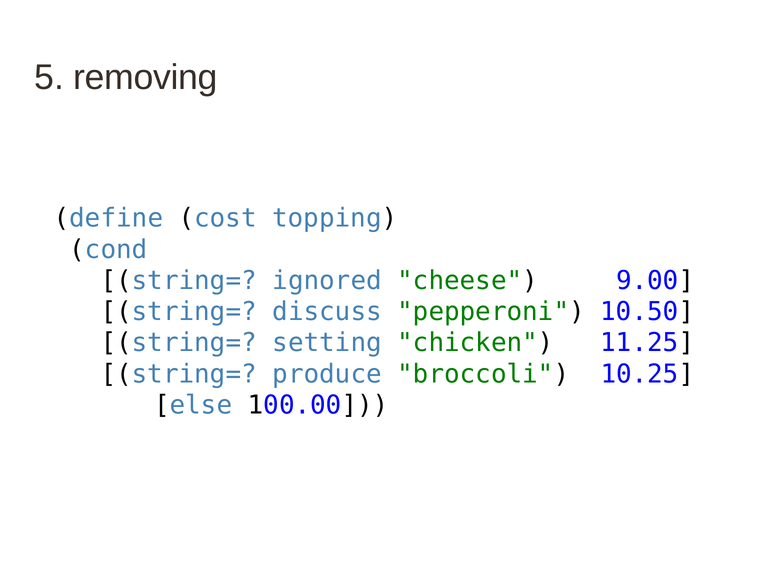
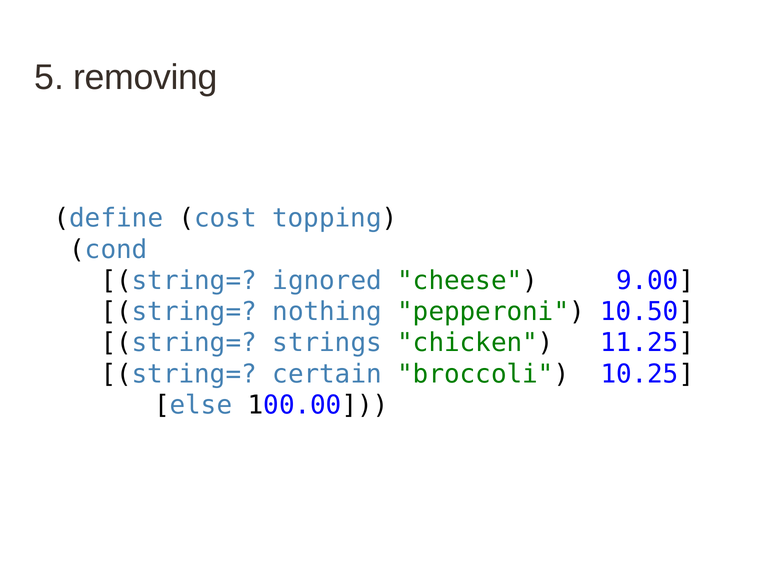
discuss: discuss -> nothing
setting: setting -> strings
produce: produce -> certain
